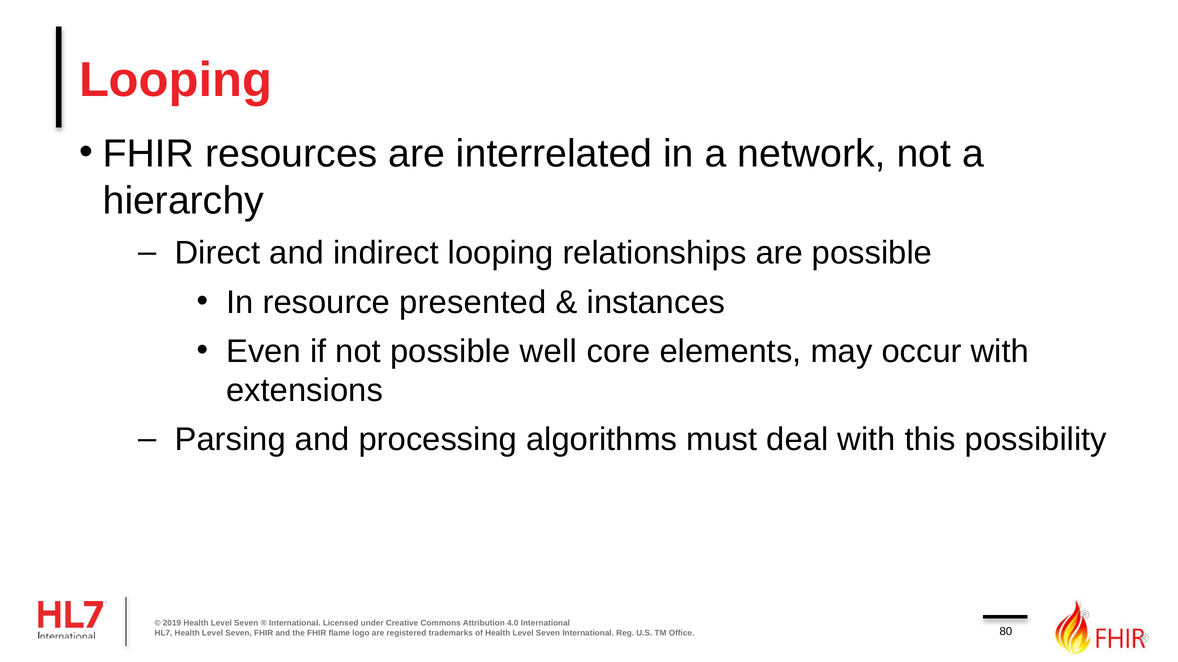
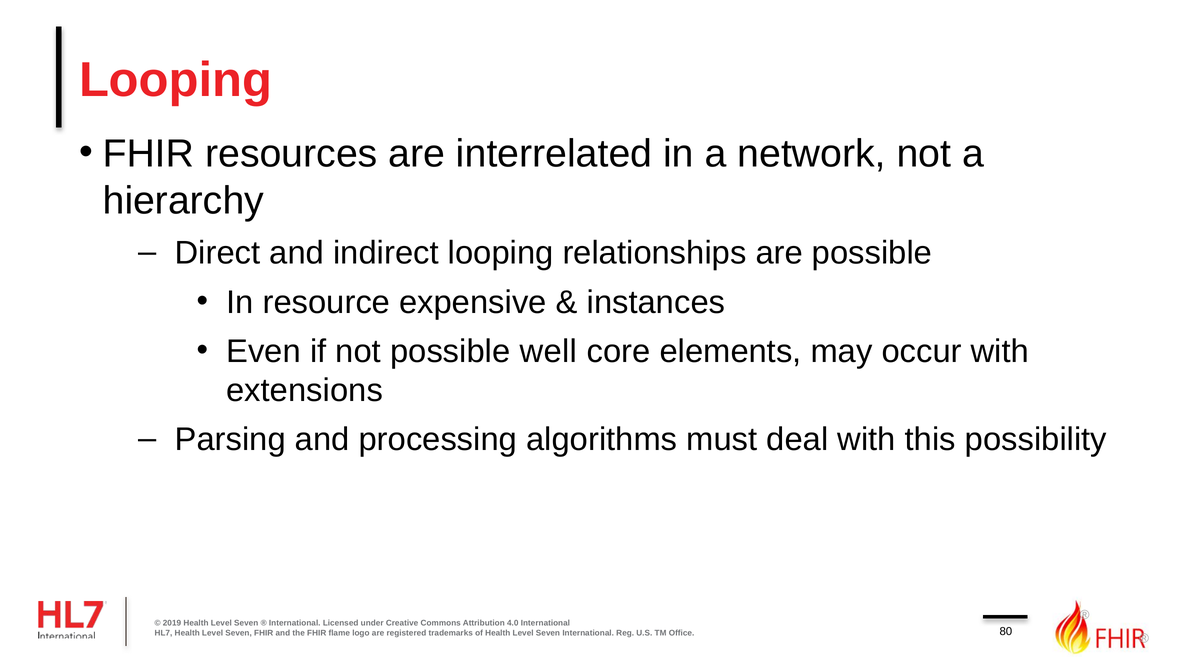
presented: presented -> expensive
